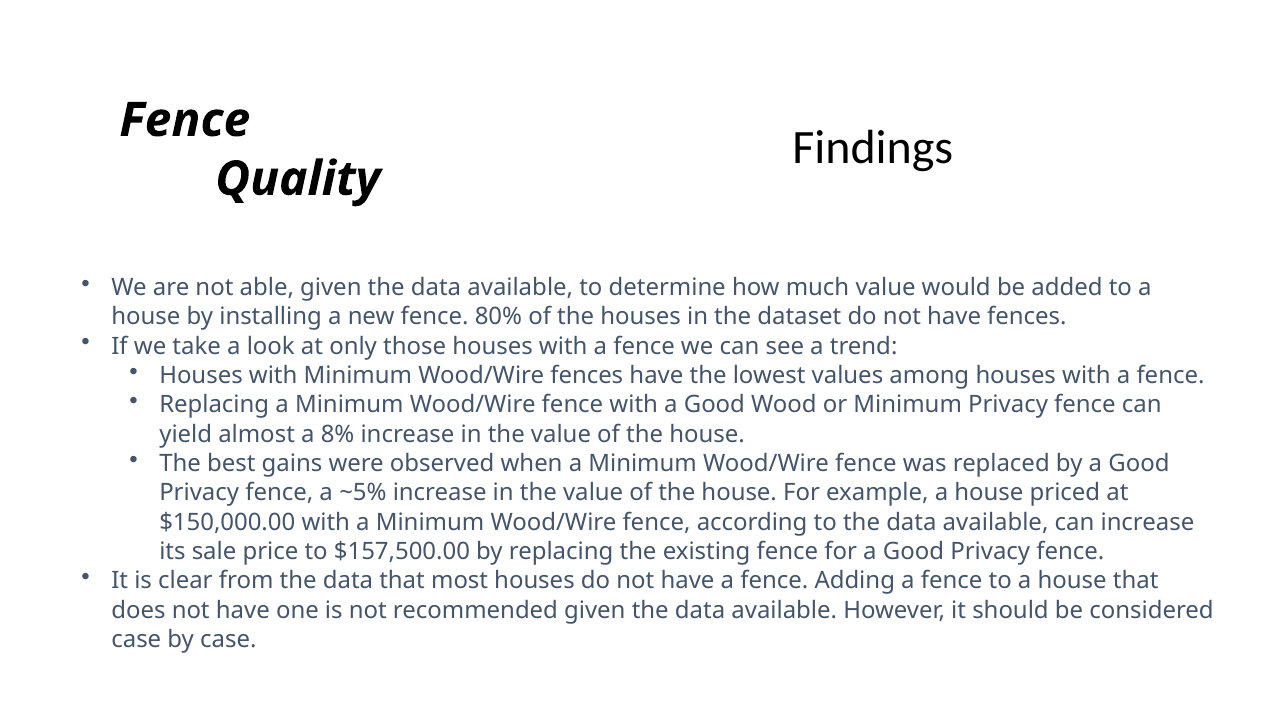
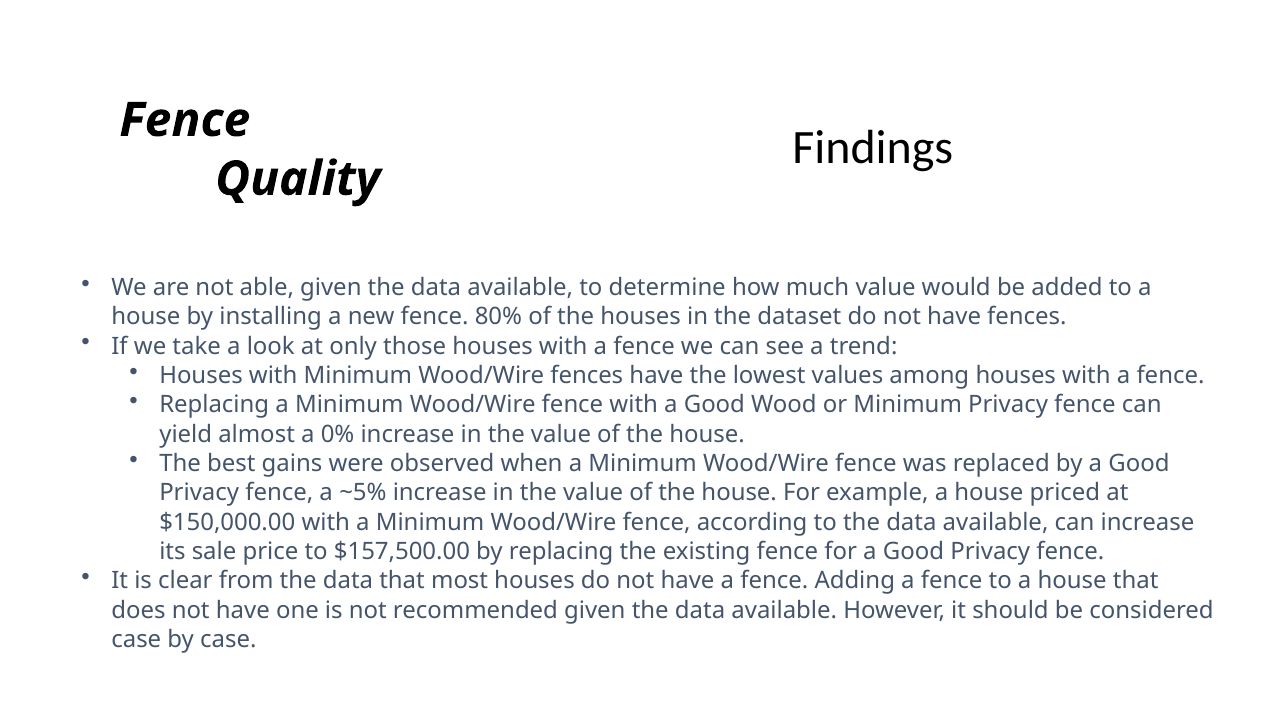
8%: 8% -> 0%
